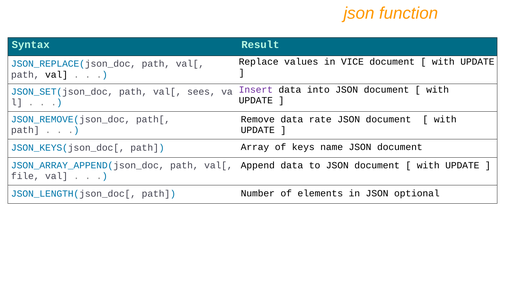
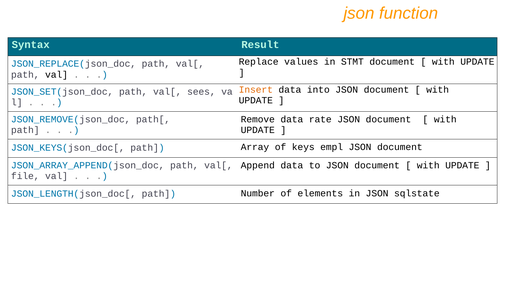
VICE: VICE -> STMT
Insert colour: purple -> orange
name: name -> empl
optional: optional -> sqlstate
